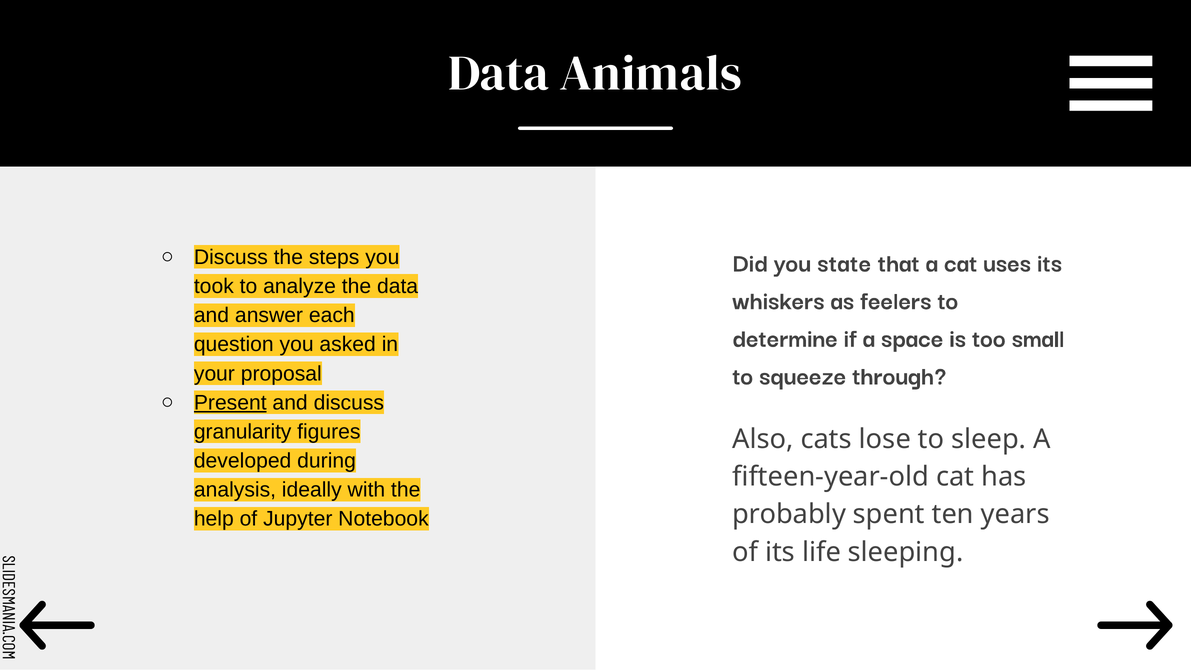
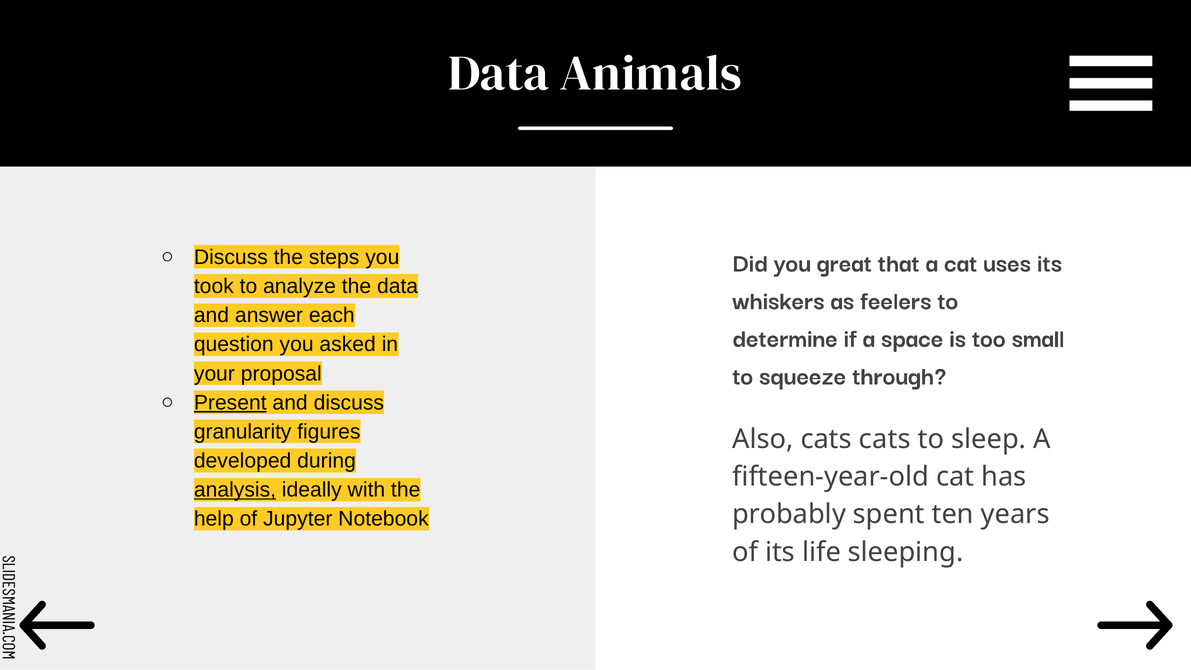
state: state -> great
cats lose: lose -> cats
analysis underline: none -> present
